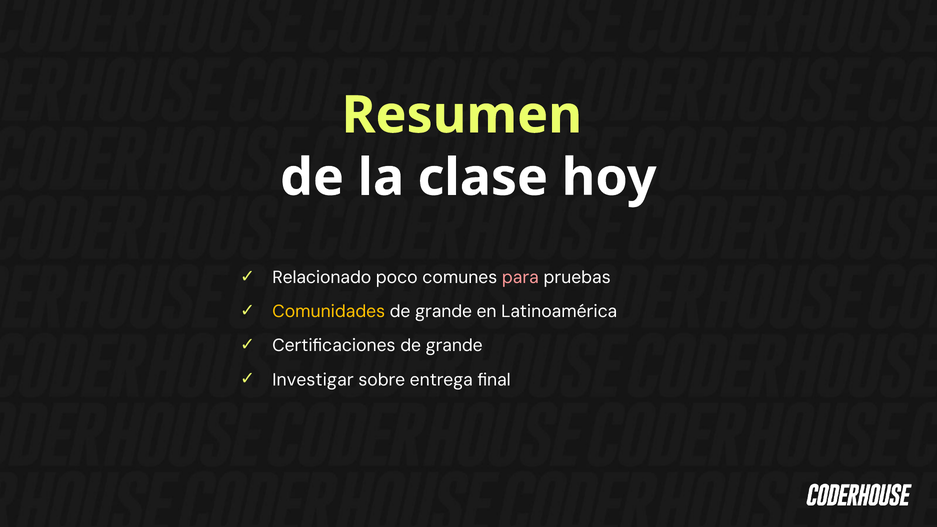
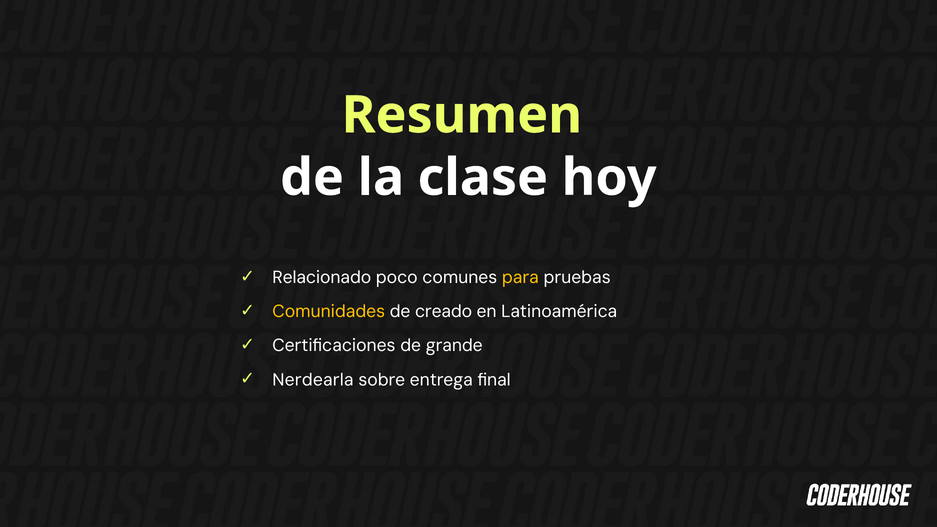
para colour: pink -> yellow
grande at (444, 312): grande -> creado
Investigar: Investigar -> Nerdearla
